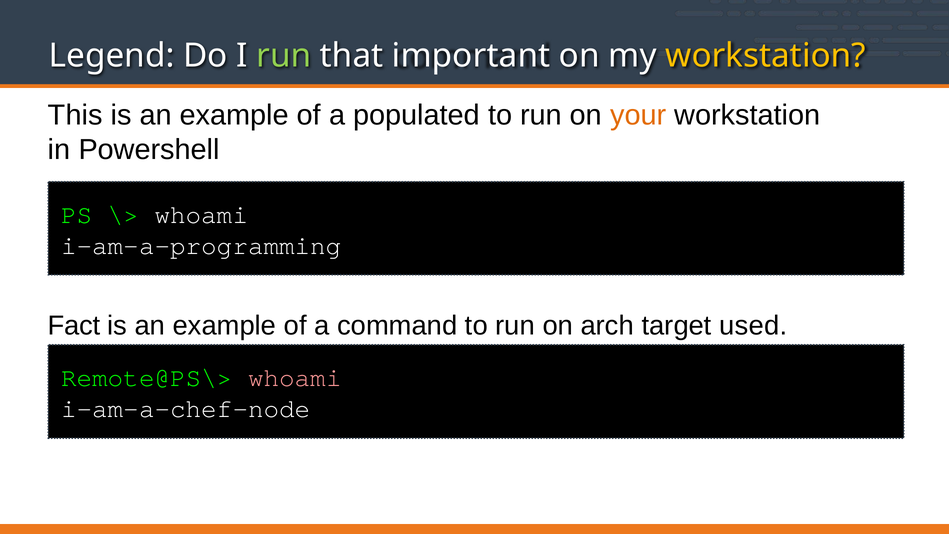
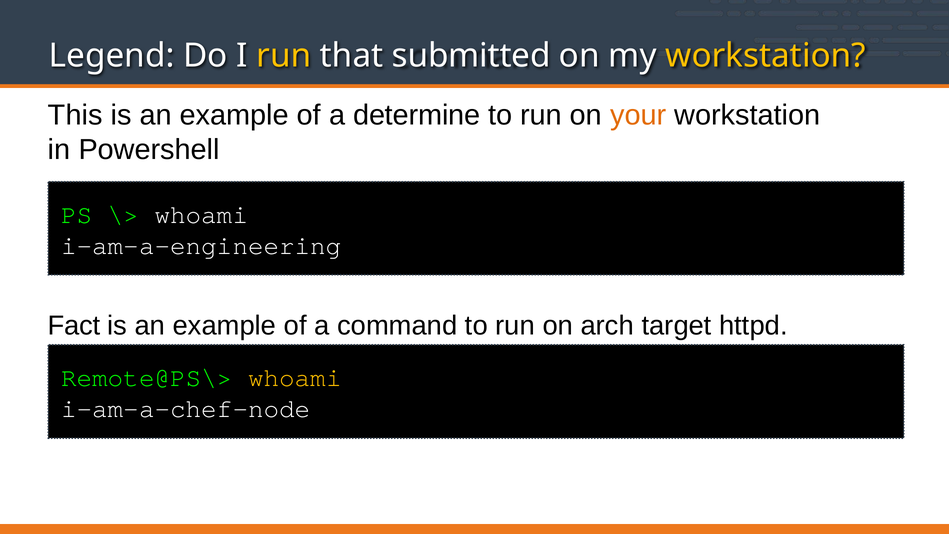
run at (284, 56) colour: light green -> yellow
important: important -> submitted
populated: populated -> determine
i-am-a-programming: i-am-a-programming -> i-am-a-engineering
used: used -> httpd
whoami at (295, 377) colour: pink -> yellow
